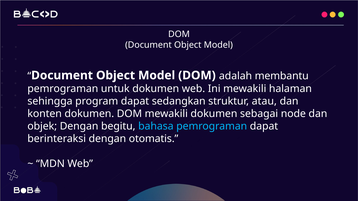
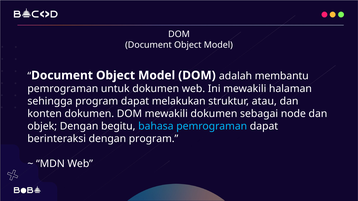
sedangkan: sedangkan -> melakukan
dengan otomatis: otomatis -> program
